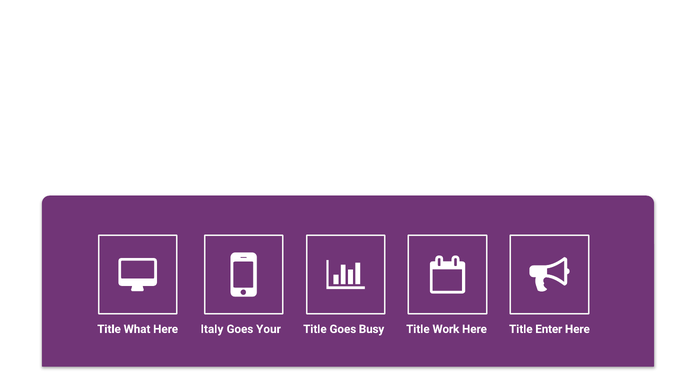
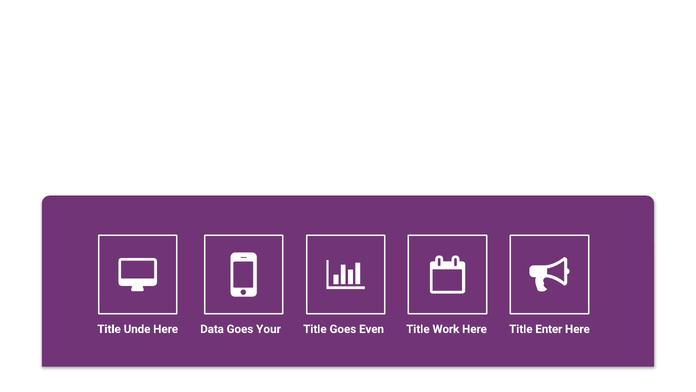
What: What -> Unde
Italy: Italy -> Data
Busy: Busy -> Even
